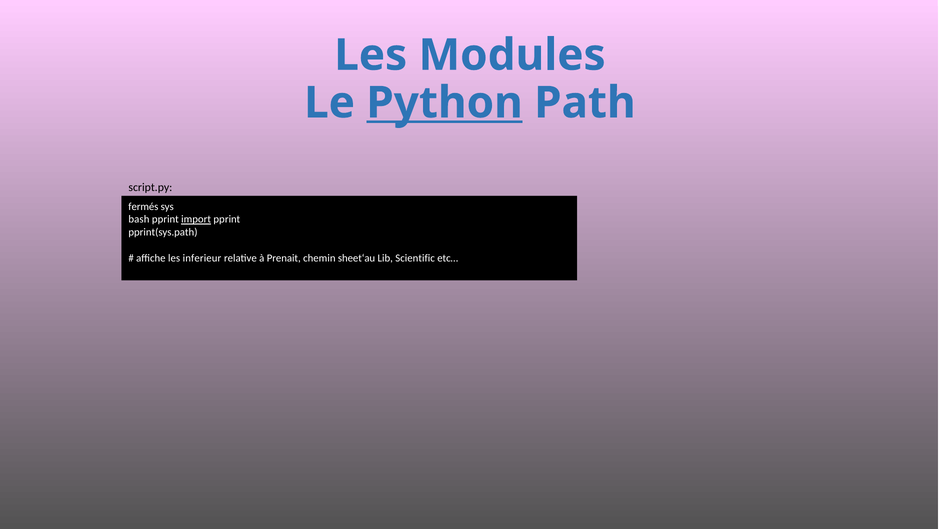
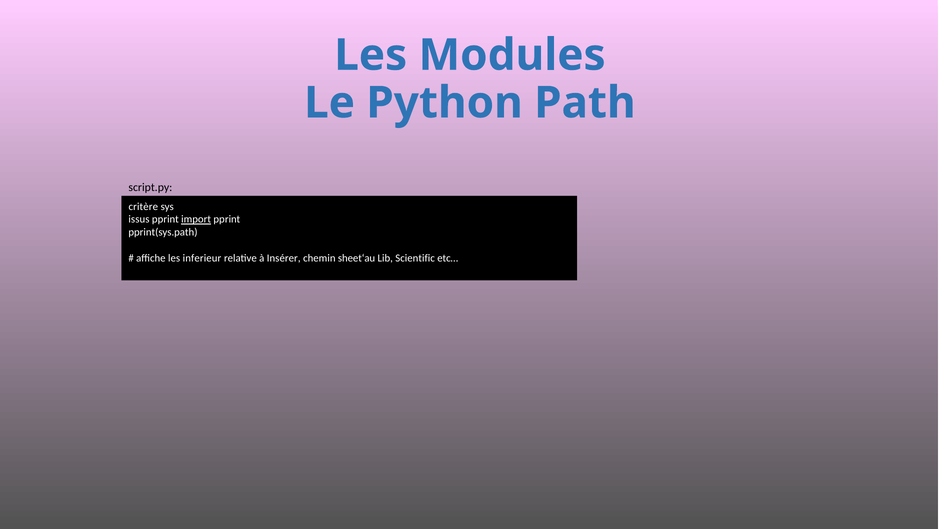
Python underline: present -> none
fermés: fermés -> critère
bash: bash -> issus
Prenait: Prenait -> Insérer
